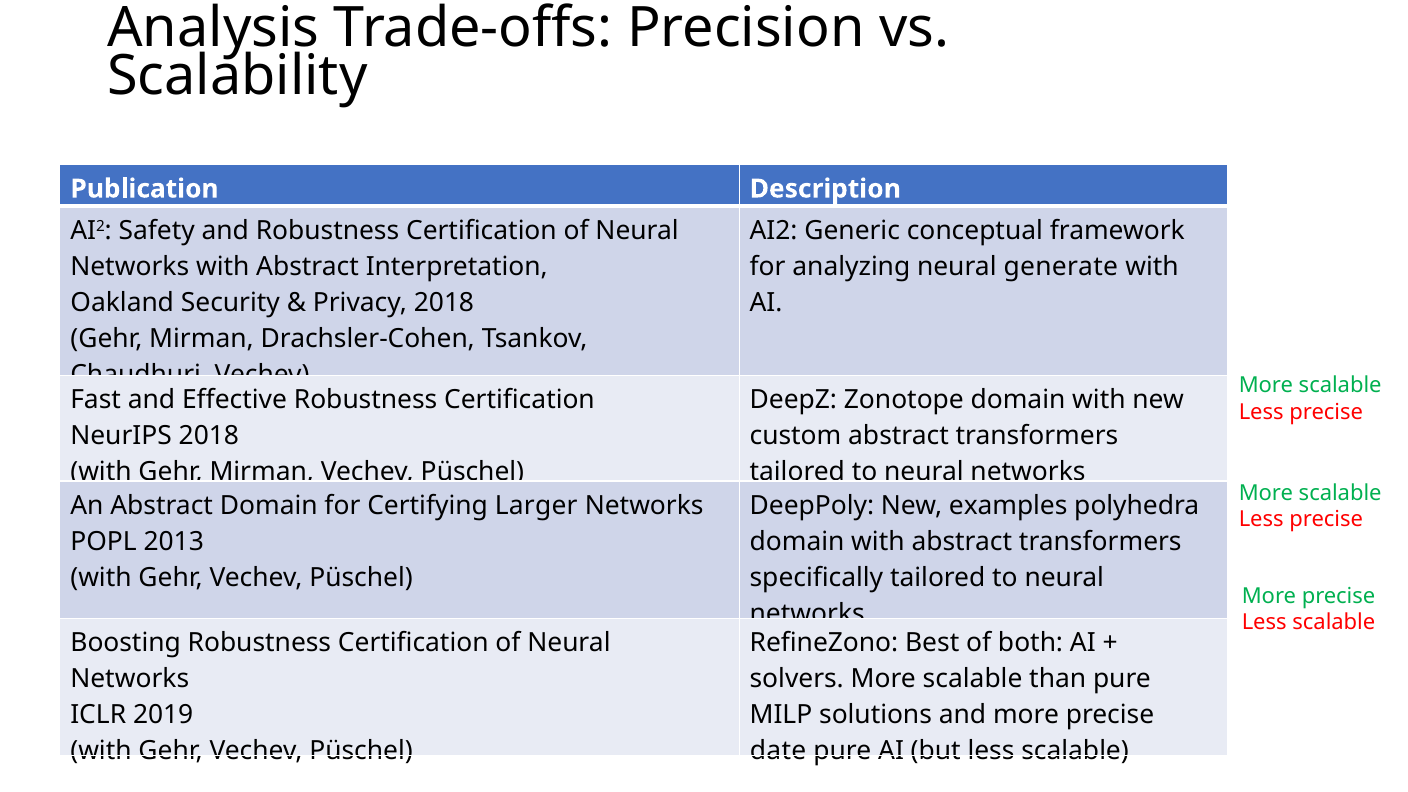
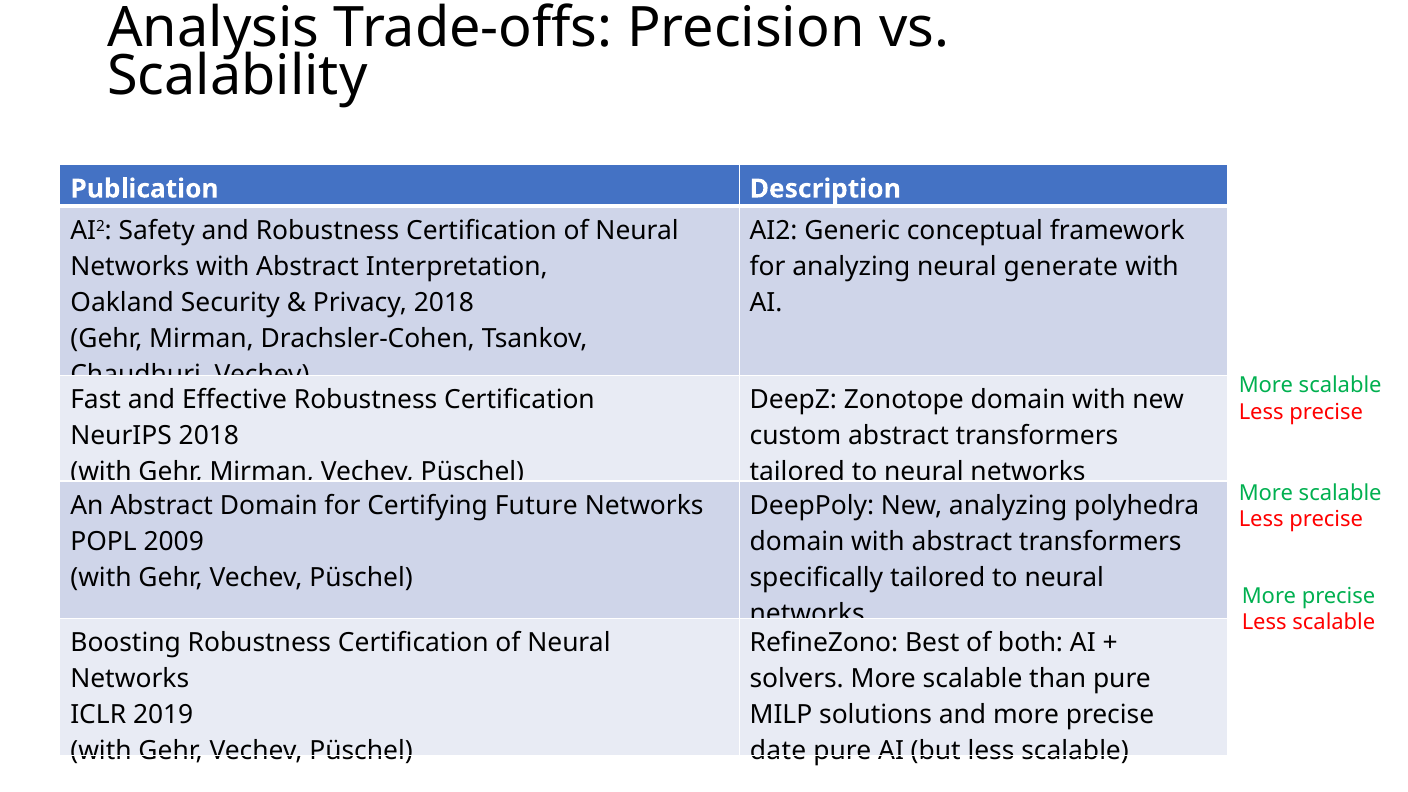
Larger: Larger -> Future
New examples: examples -> analyzing
2013: 2013 -> 2009
